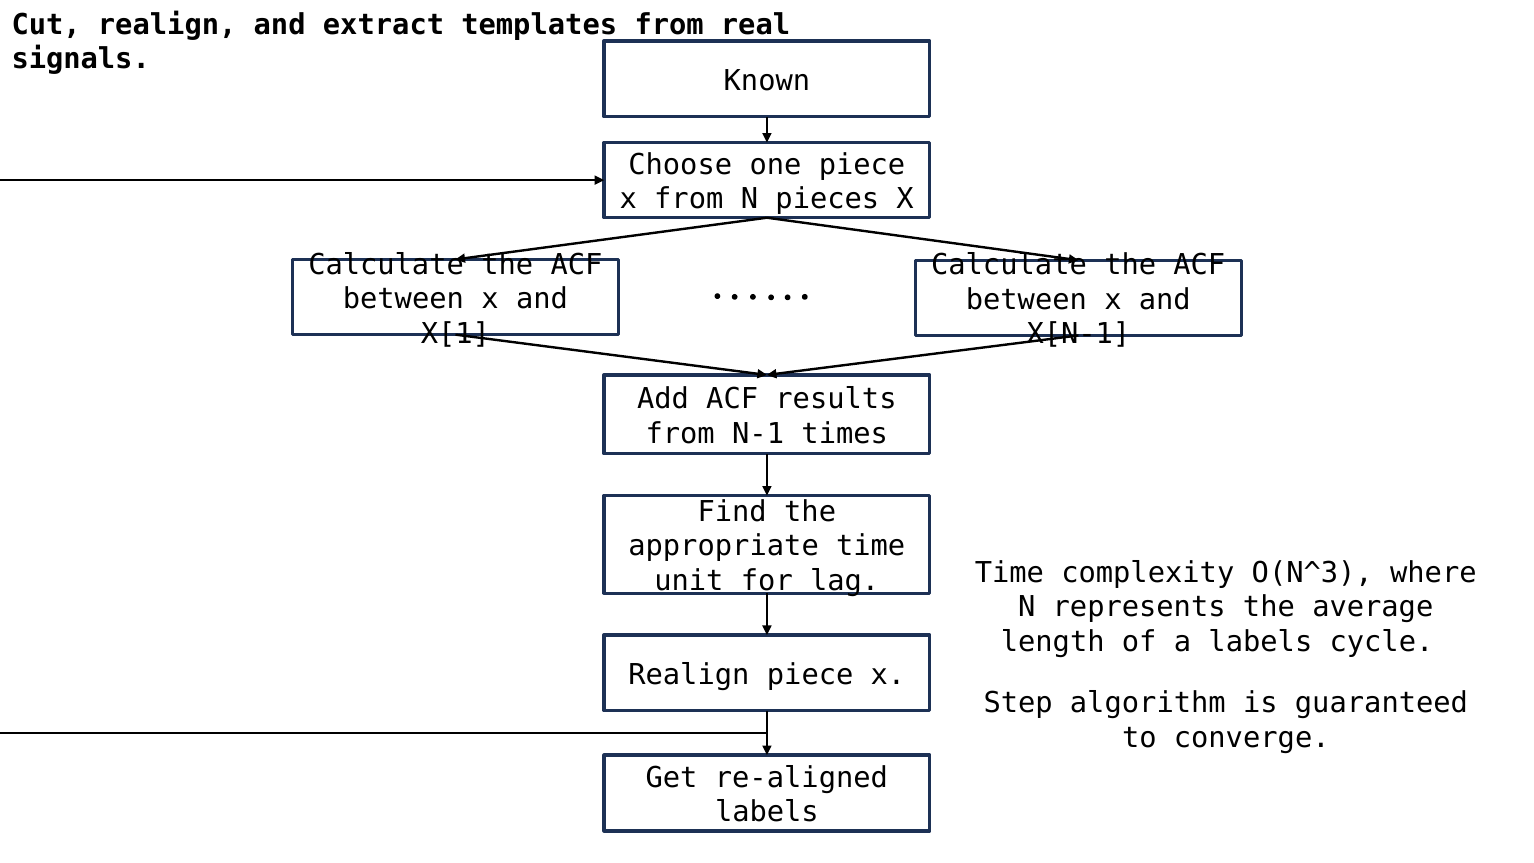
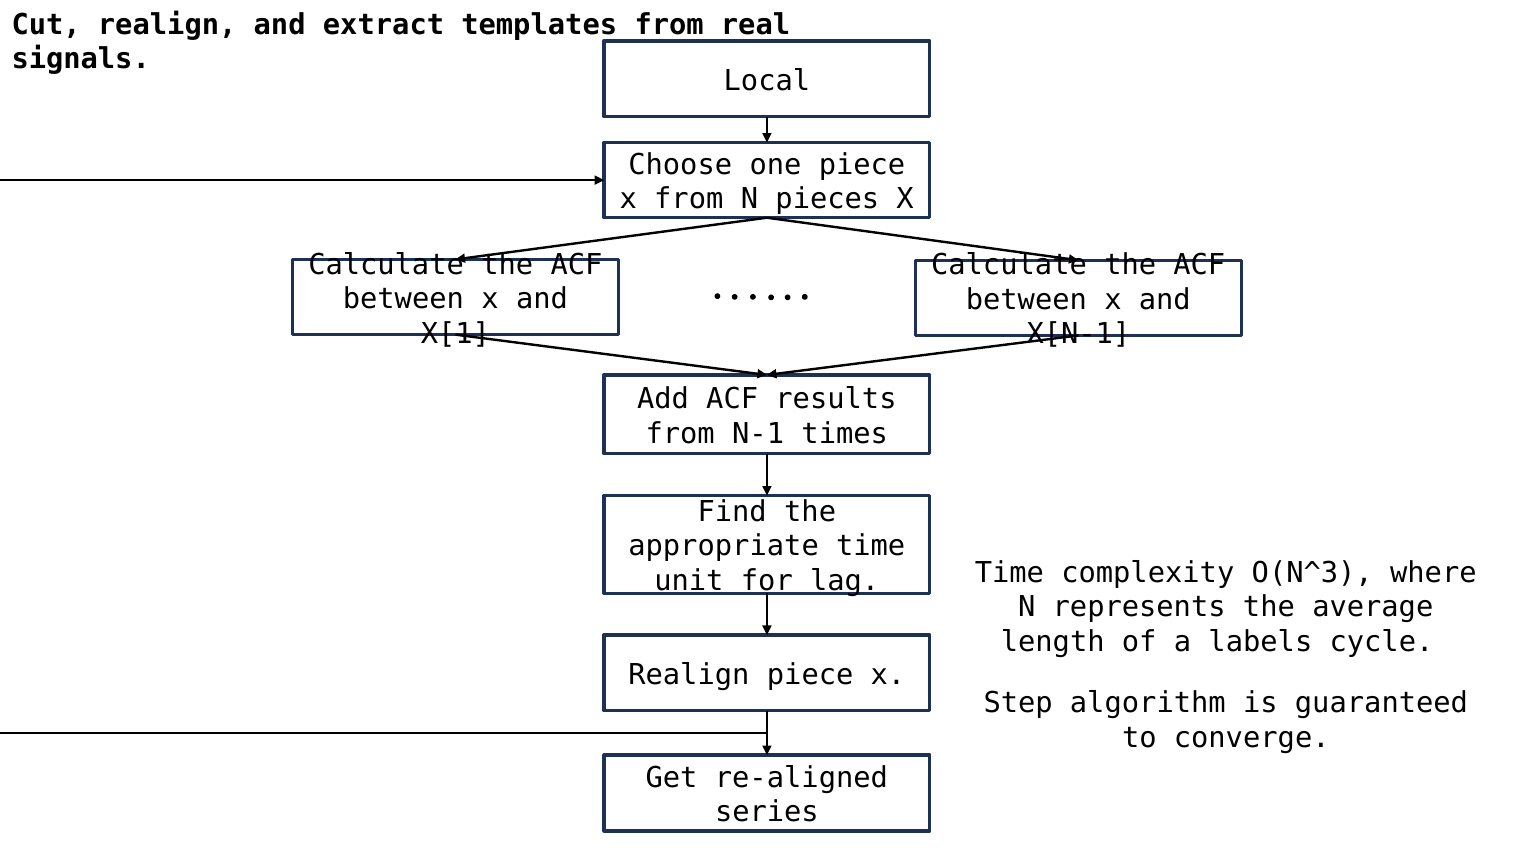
Known: Known -> Local
labels at (767, 812): labels -> series
